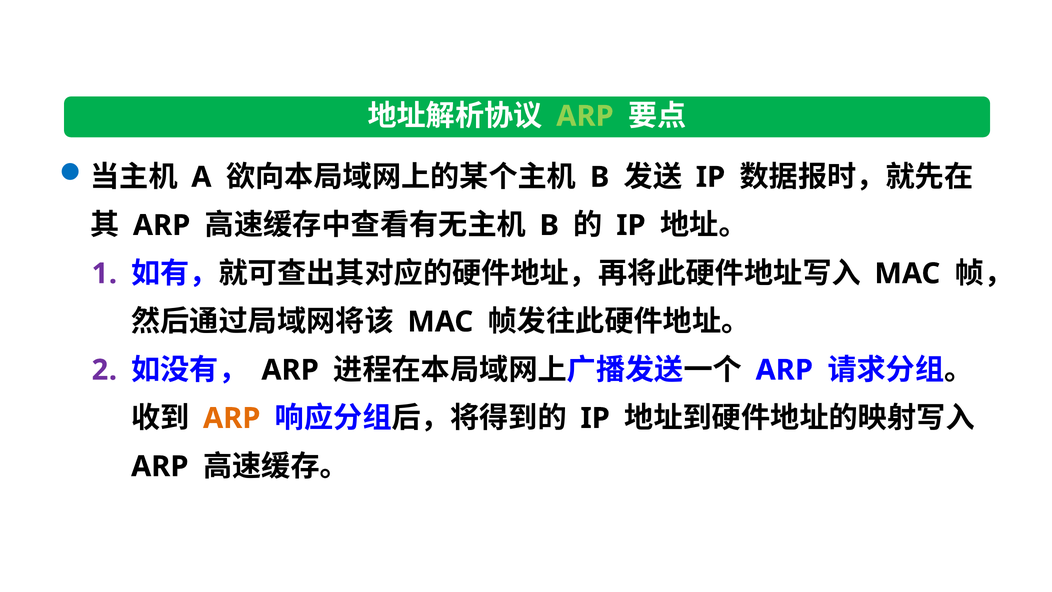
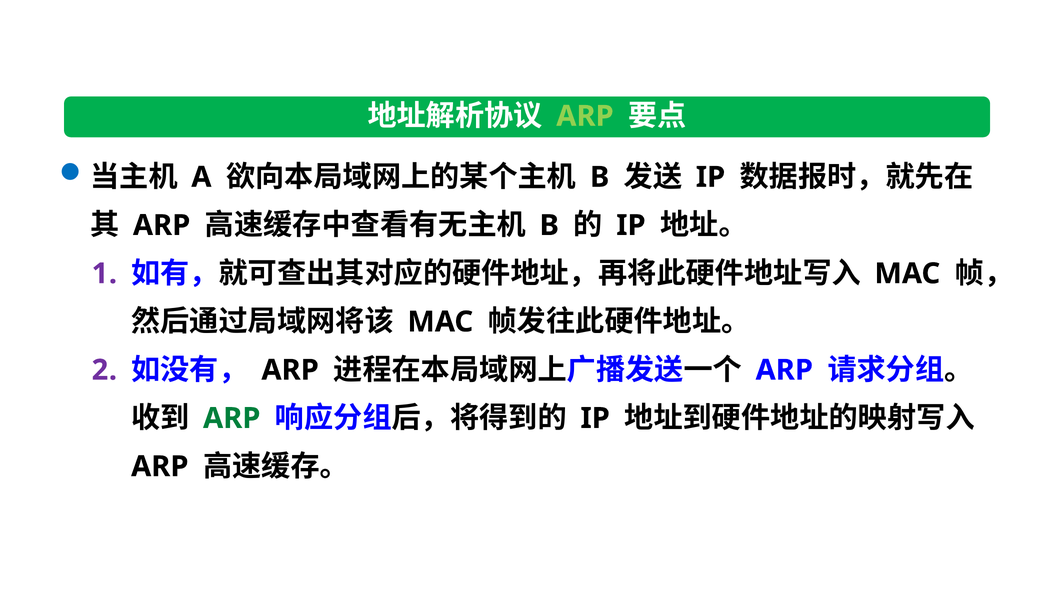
ARP at (232, 418) colour: orange -> green
